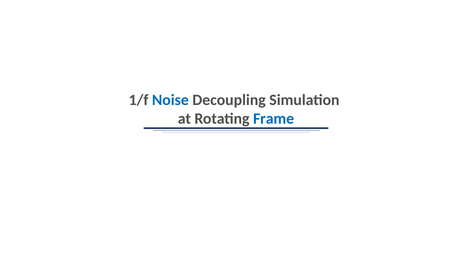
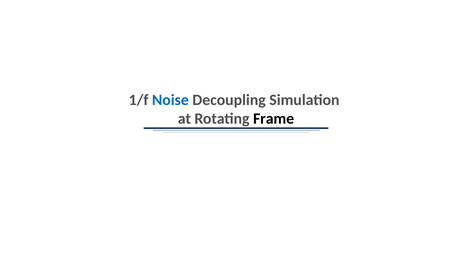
Frame colour: blue -> black
